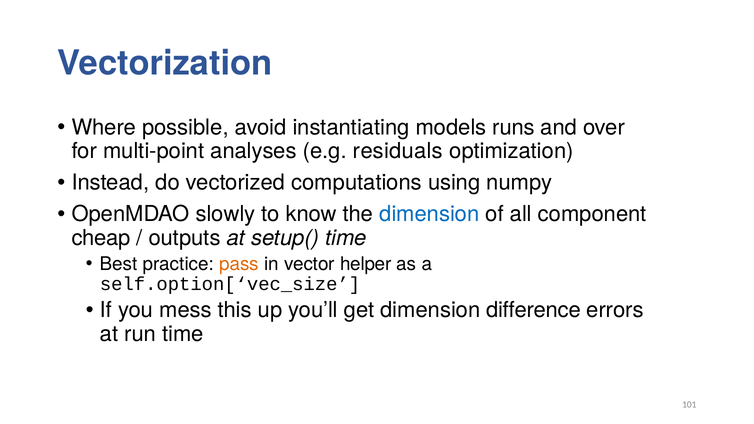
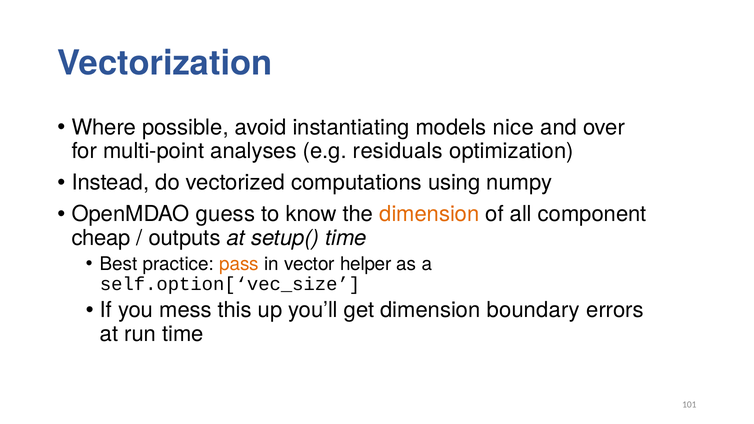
runs: runs -> nice
slowly: slowly -> guess
dimension at (429, 214) colour: blue -> orange
difference: difference -> boundary
